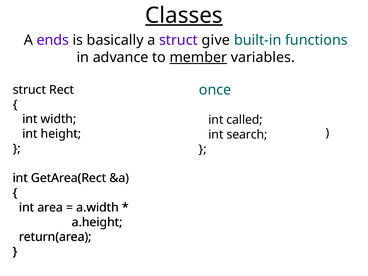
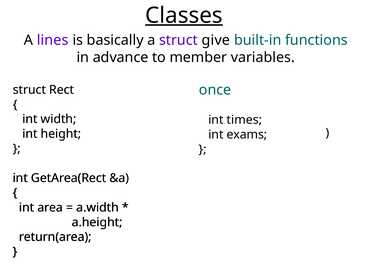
ends: ends -> lines
member underline: present -> none
called: called -> times
search: search -> exams
